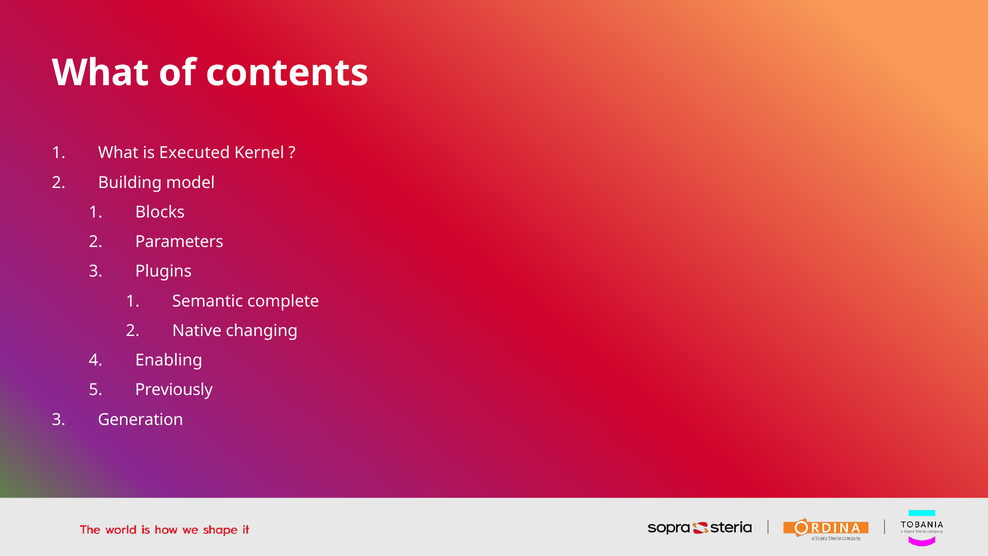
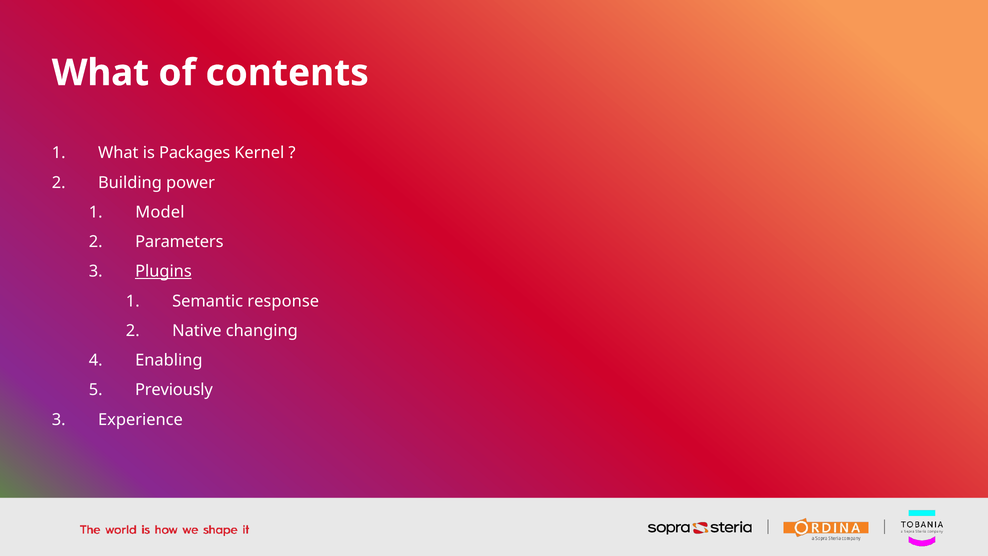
Executed: Executed -> Packages
model: model -> power
Blocks: Blocks -> Model
Plugins underline: none -> present
complete: complete -> response
Generation: Generation -> Experience
